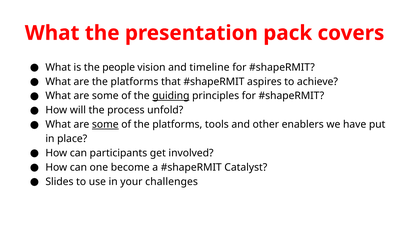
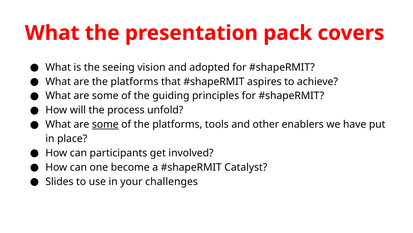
people: people -> seeing
timeline: timeline -> adopted
guiding underline: present -> none
